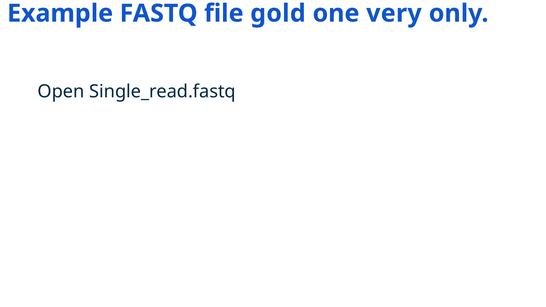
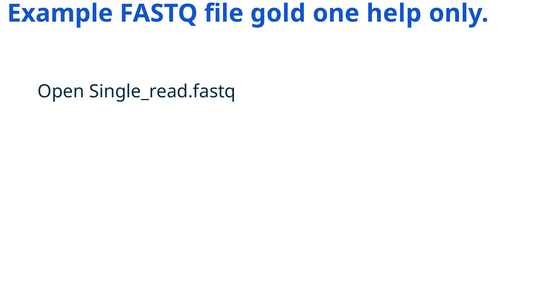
very: very -> help
